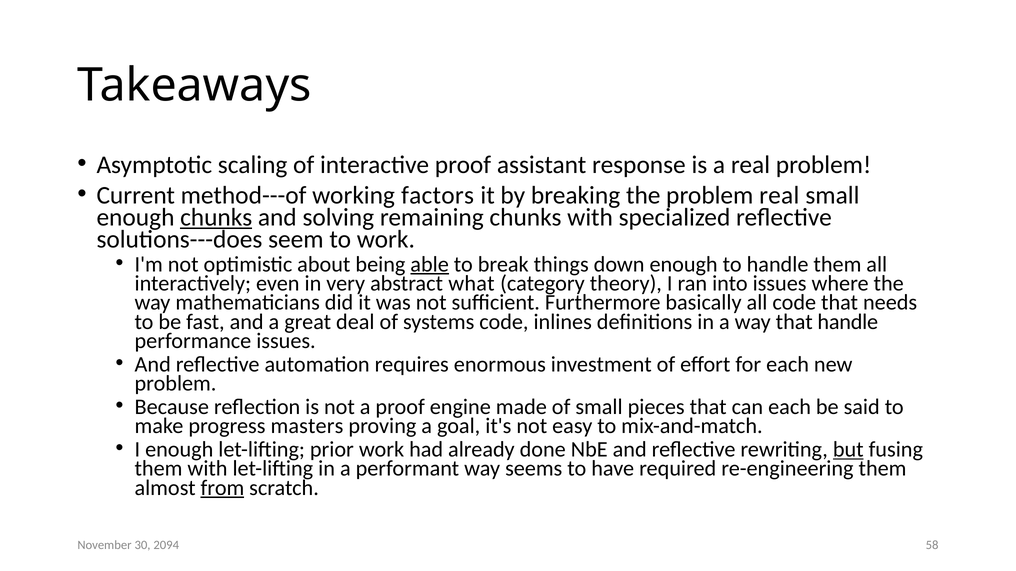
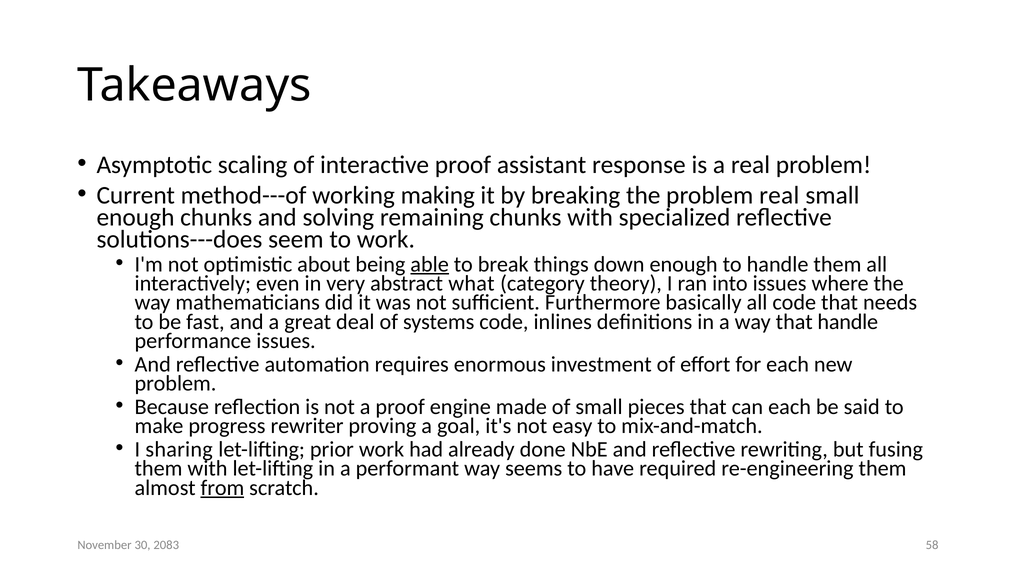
factors: factors -> making
chunks at (216, 217) underline: present -> none
masters: masters -> rewriter
I enough: enough -> sharing
but underline: present -> none
2094: 2094 -> 2083
